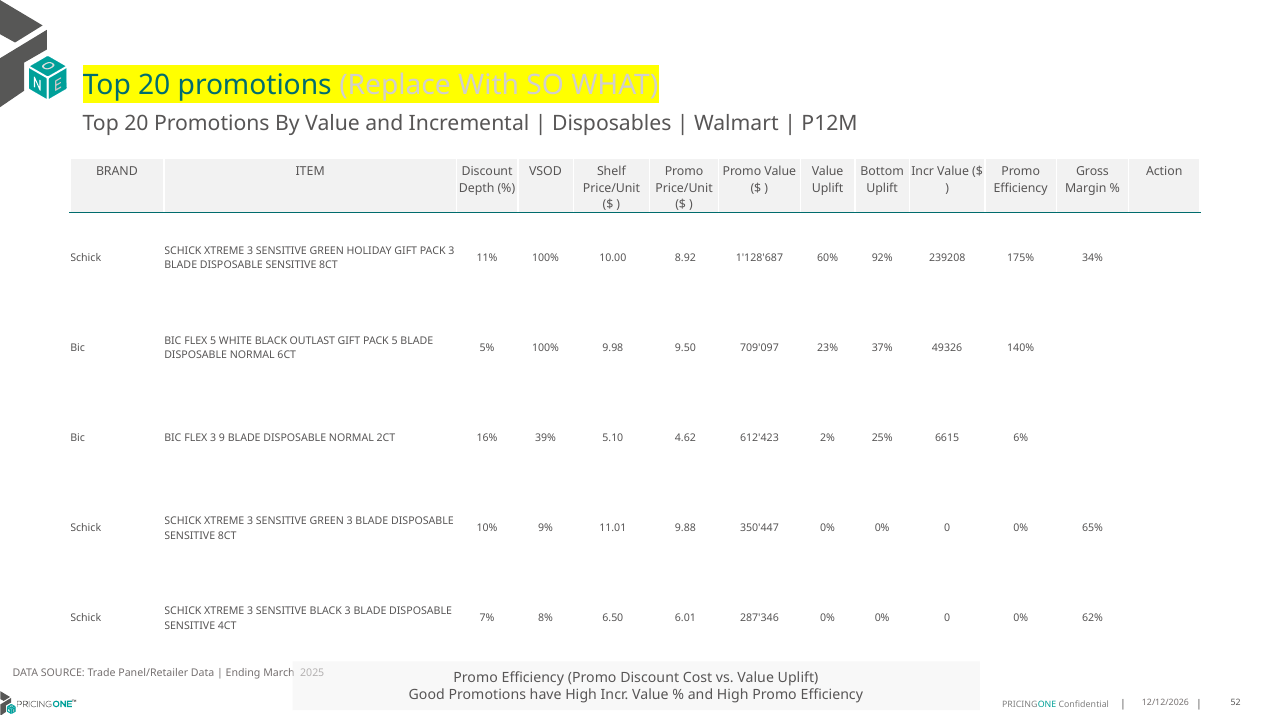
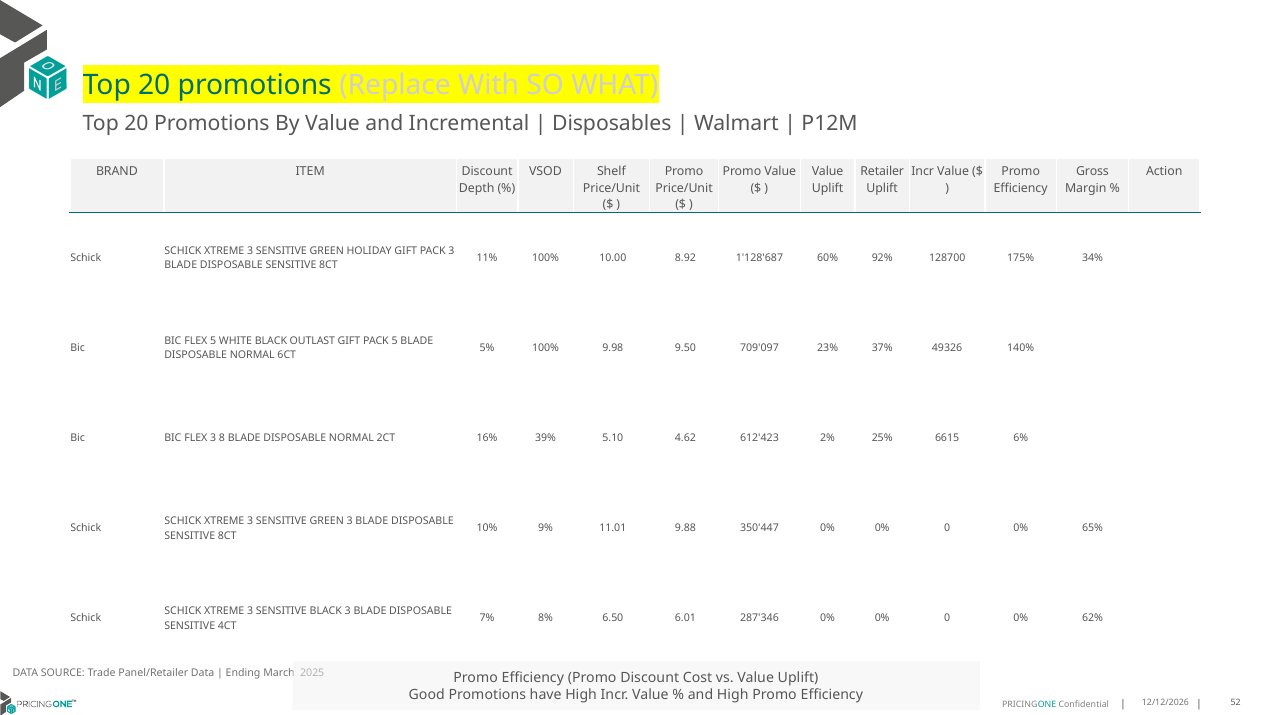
Bottom: Bottom -> Retailer
239208: 239208 -> 128700
9: 9 -> 8
